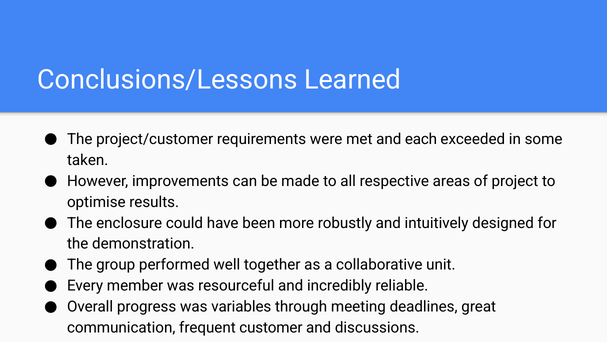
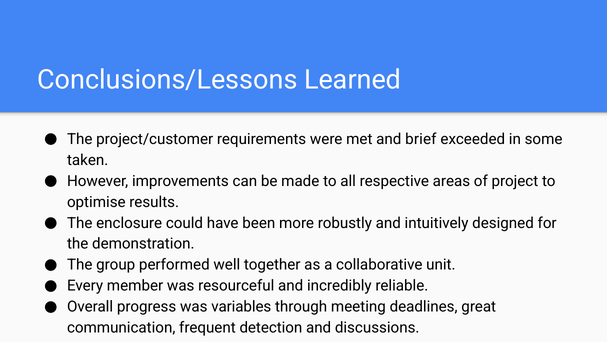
each: each -> brief
customer: customer -> detection
